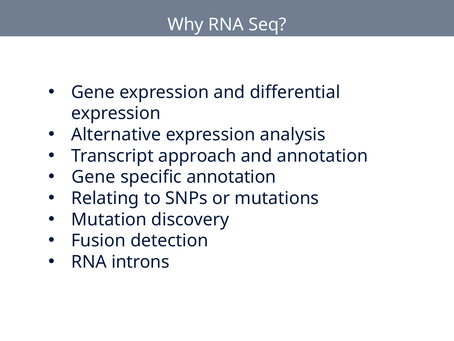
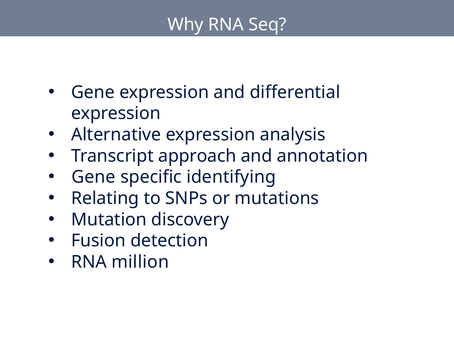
specific annotation: annotation -> identifying
introns: introns -> million
